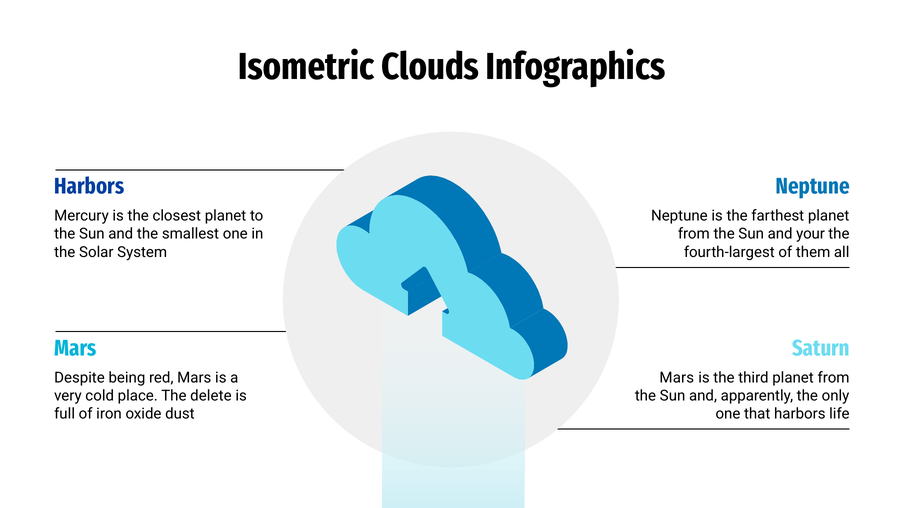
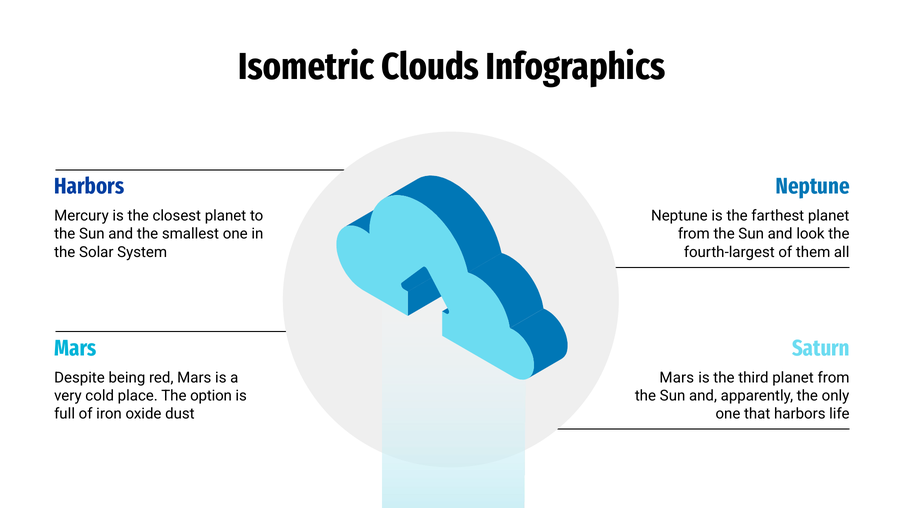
your: your -> look
delete: delete -> option
